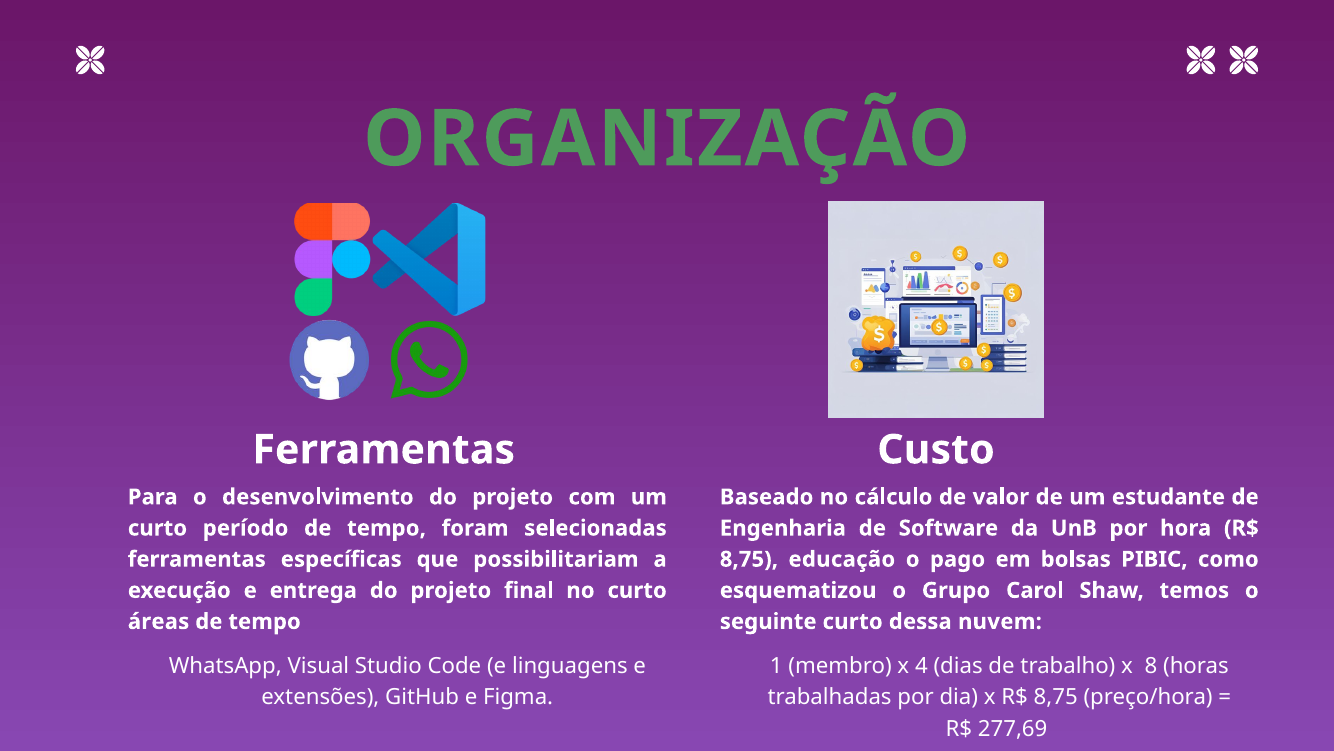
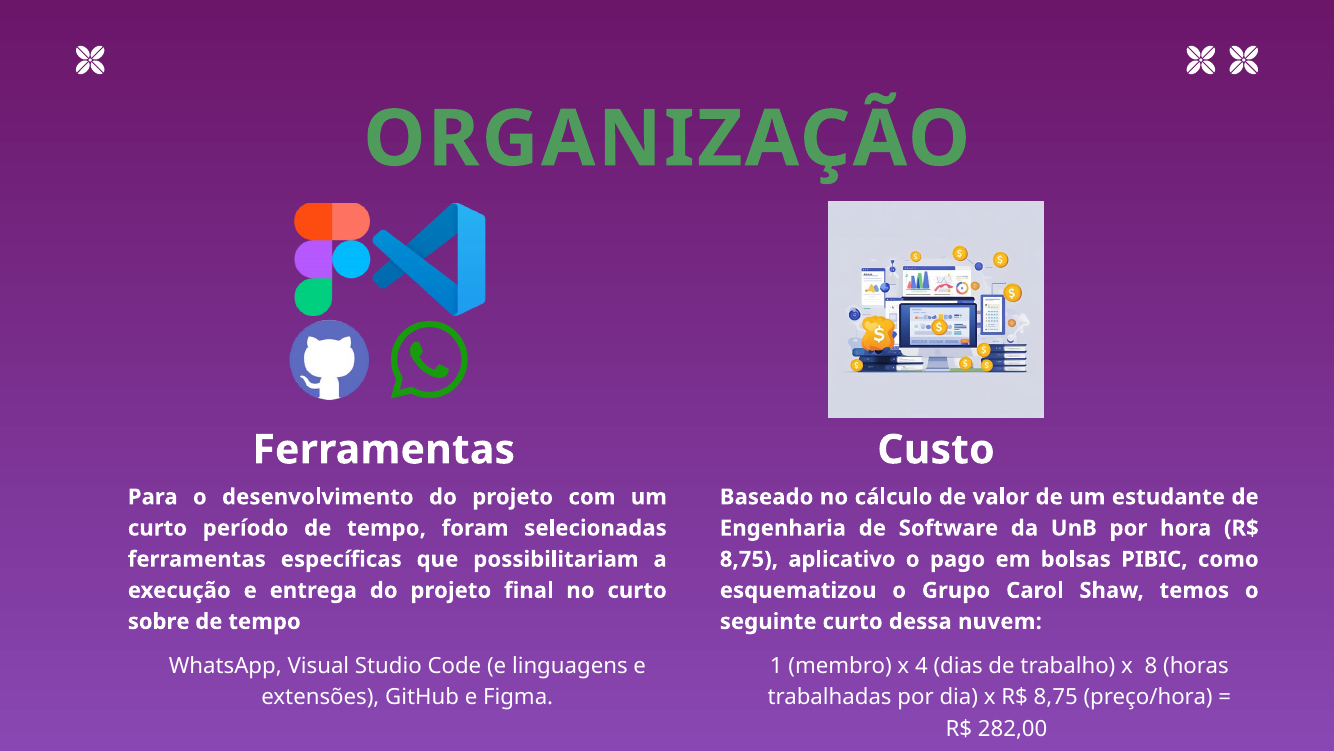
educação: educação -> aplicativo
áreas: áreas -> sobre
277,69: 277,69 -> 282,00
